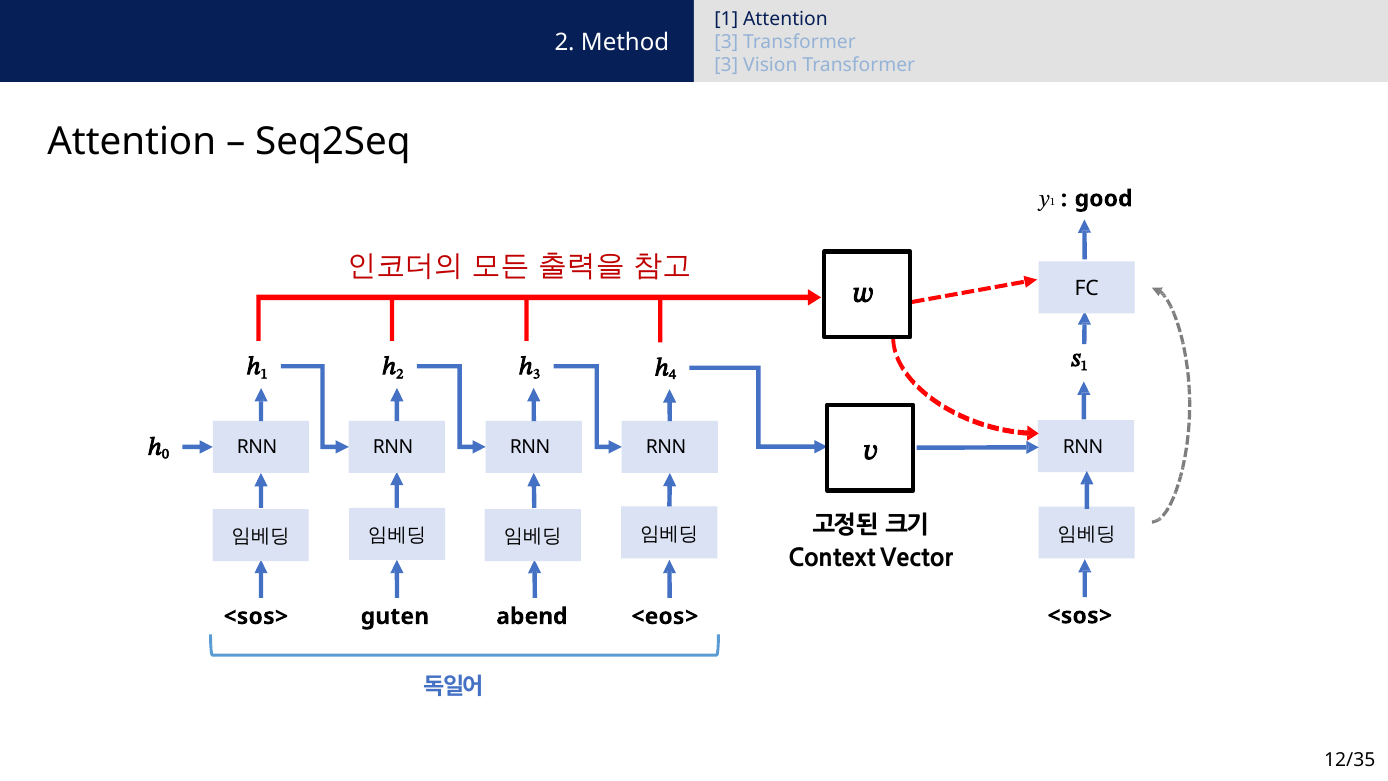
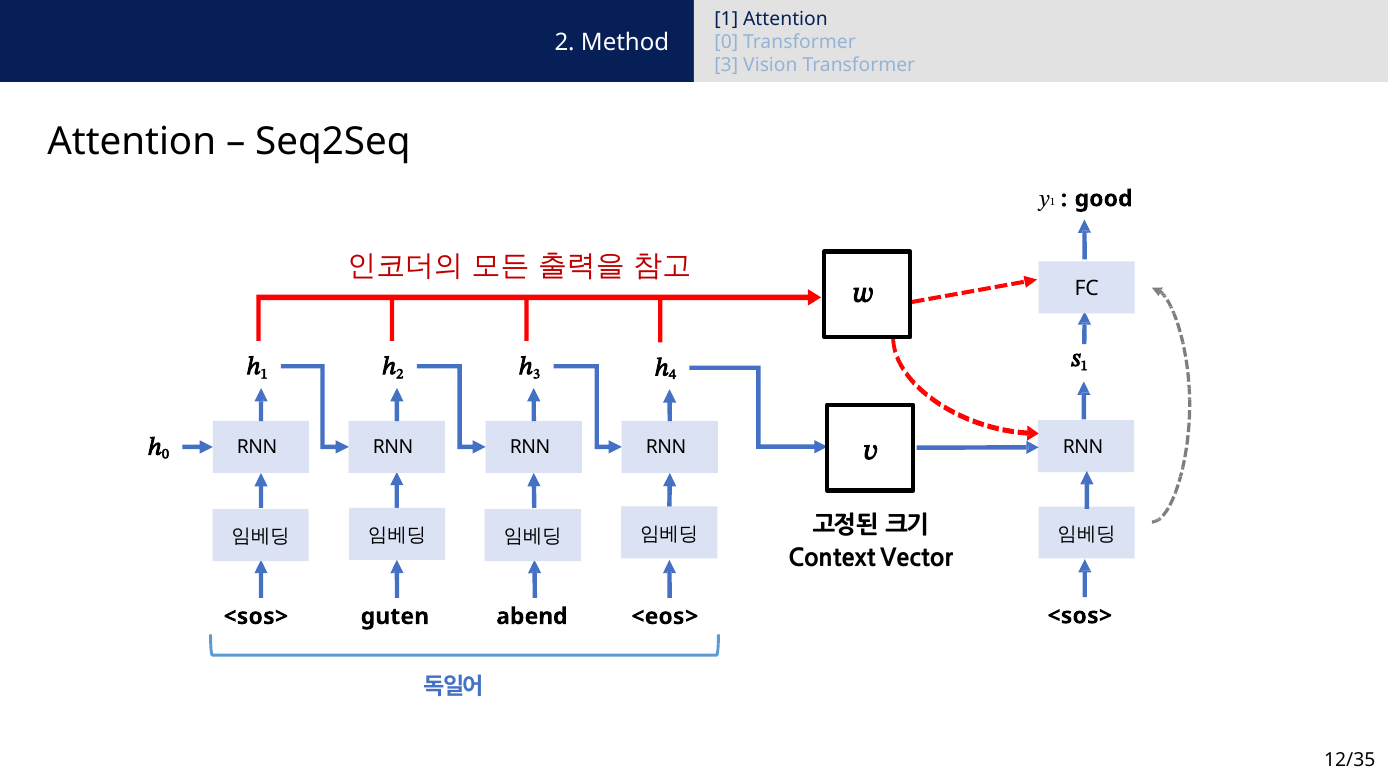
3 at (726, 42): 3 -> 0
